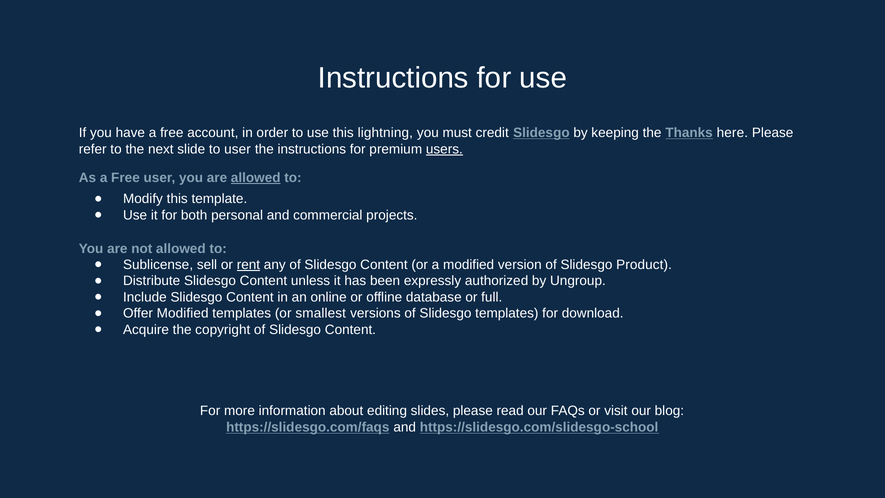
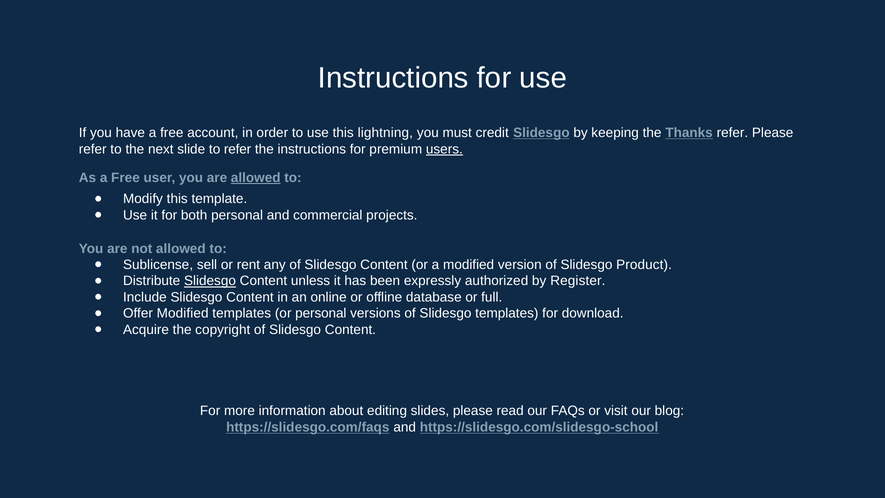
Thanks here: here -> refer
to user: user -> refer
rent underline: present -> none
Slidesgo at (210, 281) underline: none -> present
Ungroup: Ungroup -> Register
or smallest: smallest -> personal
